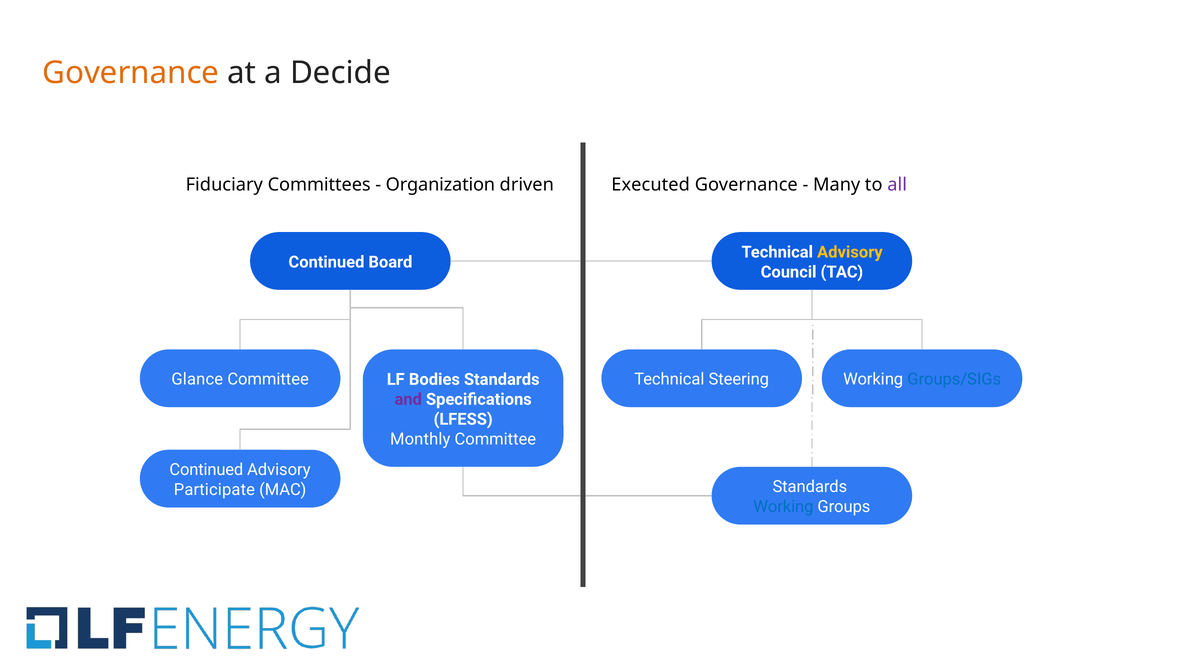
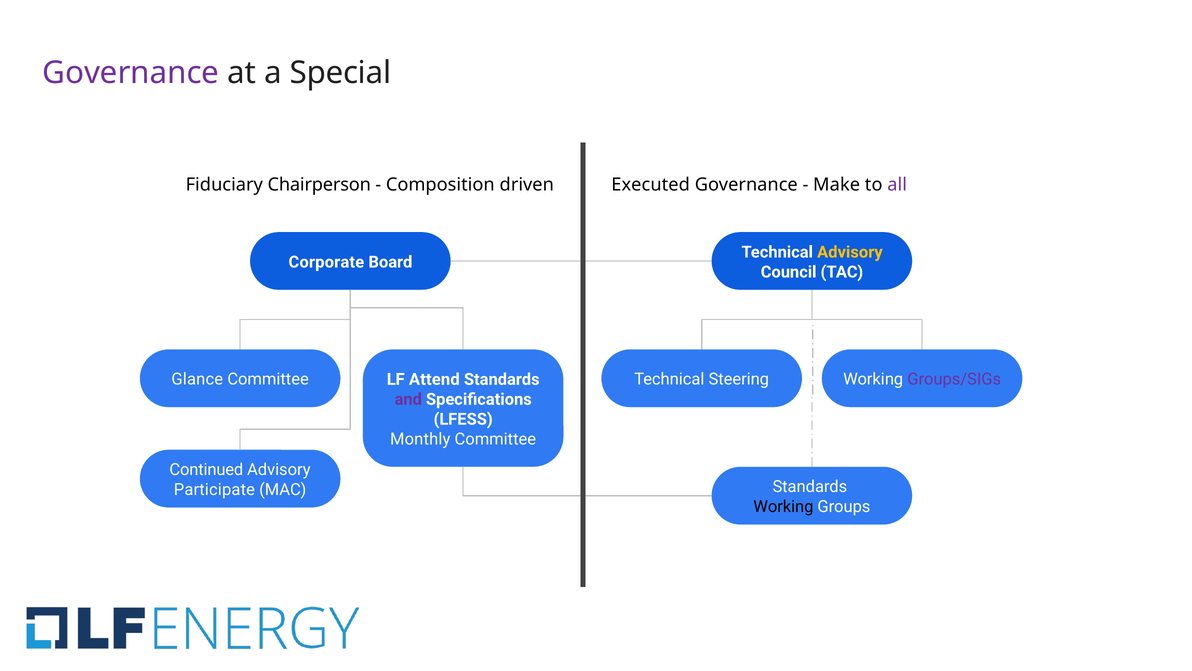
Governance at (131, 73) colour: orange -> purple
Decide: Decide -> Special
Committees: Committees -> Chairperson
Organization: Organization -> Composition
Many: Many -> Make
Continued at (326, 262): Continued -> Corporate
Groups/SIGs colour: blue -> purple
Bodies: Bodies -> Attend
Working at (783, 506) colour: blue -> black
